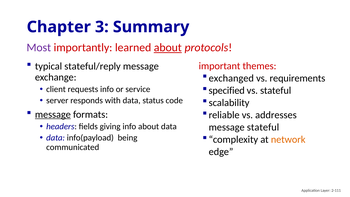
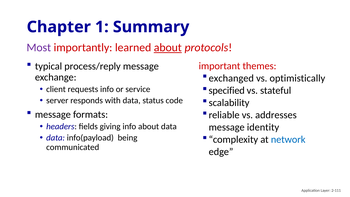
3: 3 -> 1
stateful/reply: stateful/reply -> process/reply
requirements: requirements -> optimistically
message at (53, 114) underline: present -> none
message stateful: stateful -> identity
network colour: orange -> blue
